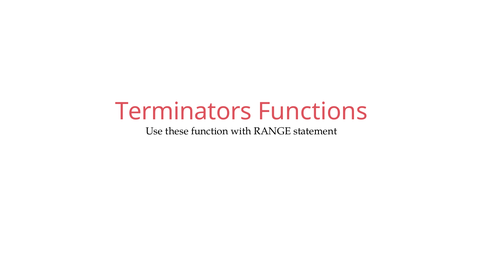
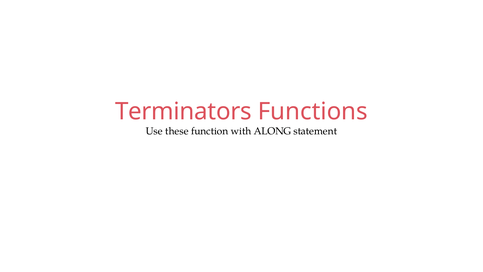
RANGE: RANGE -> ALONG
